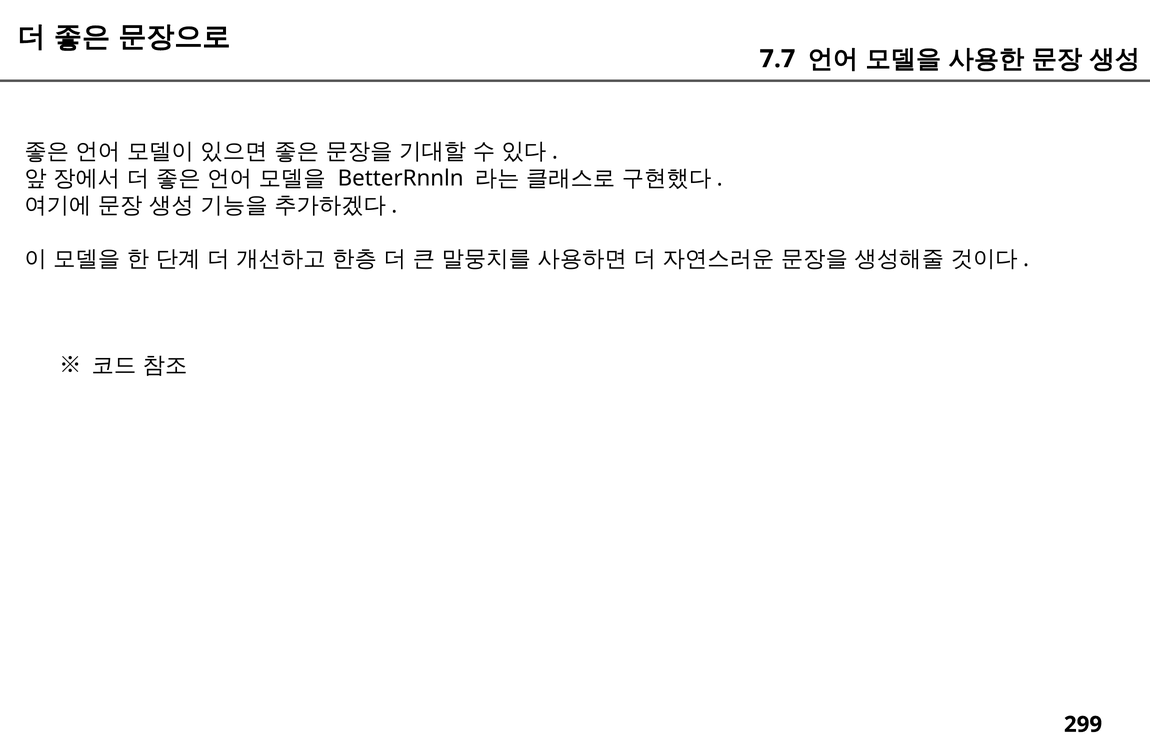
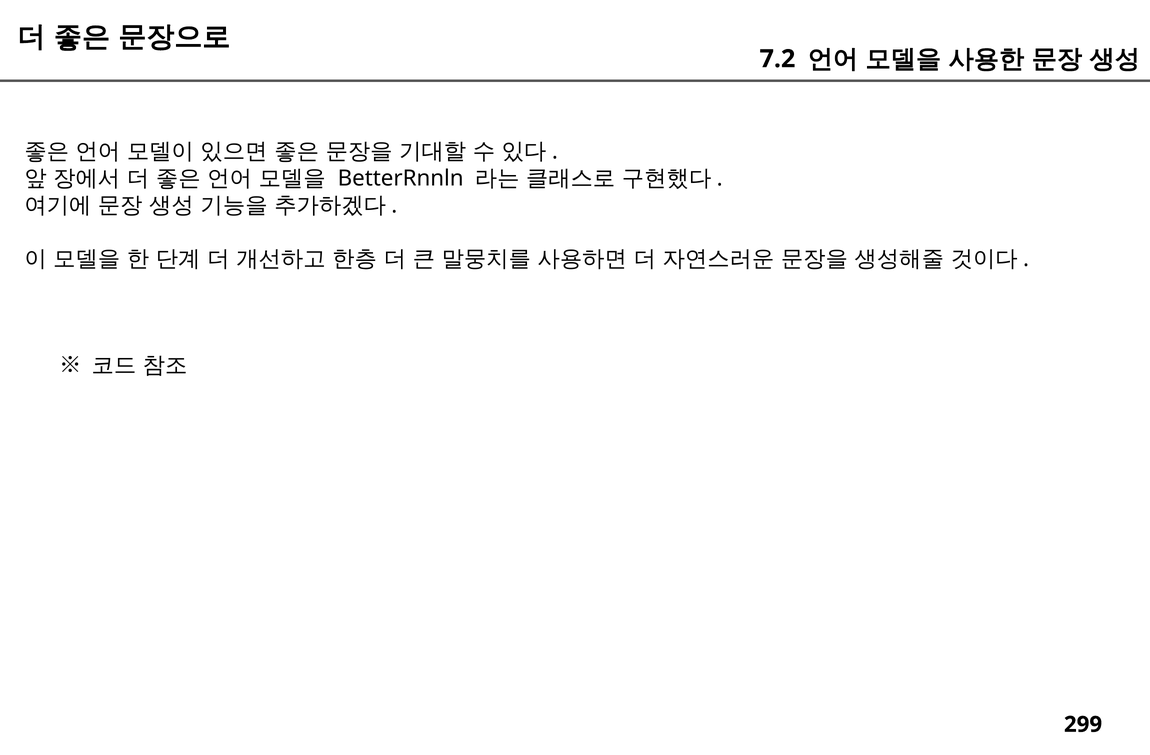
7.7: 7.7 -> 7.2
